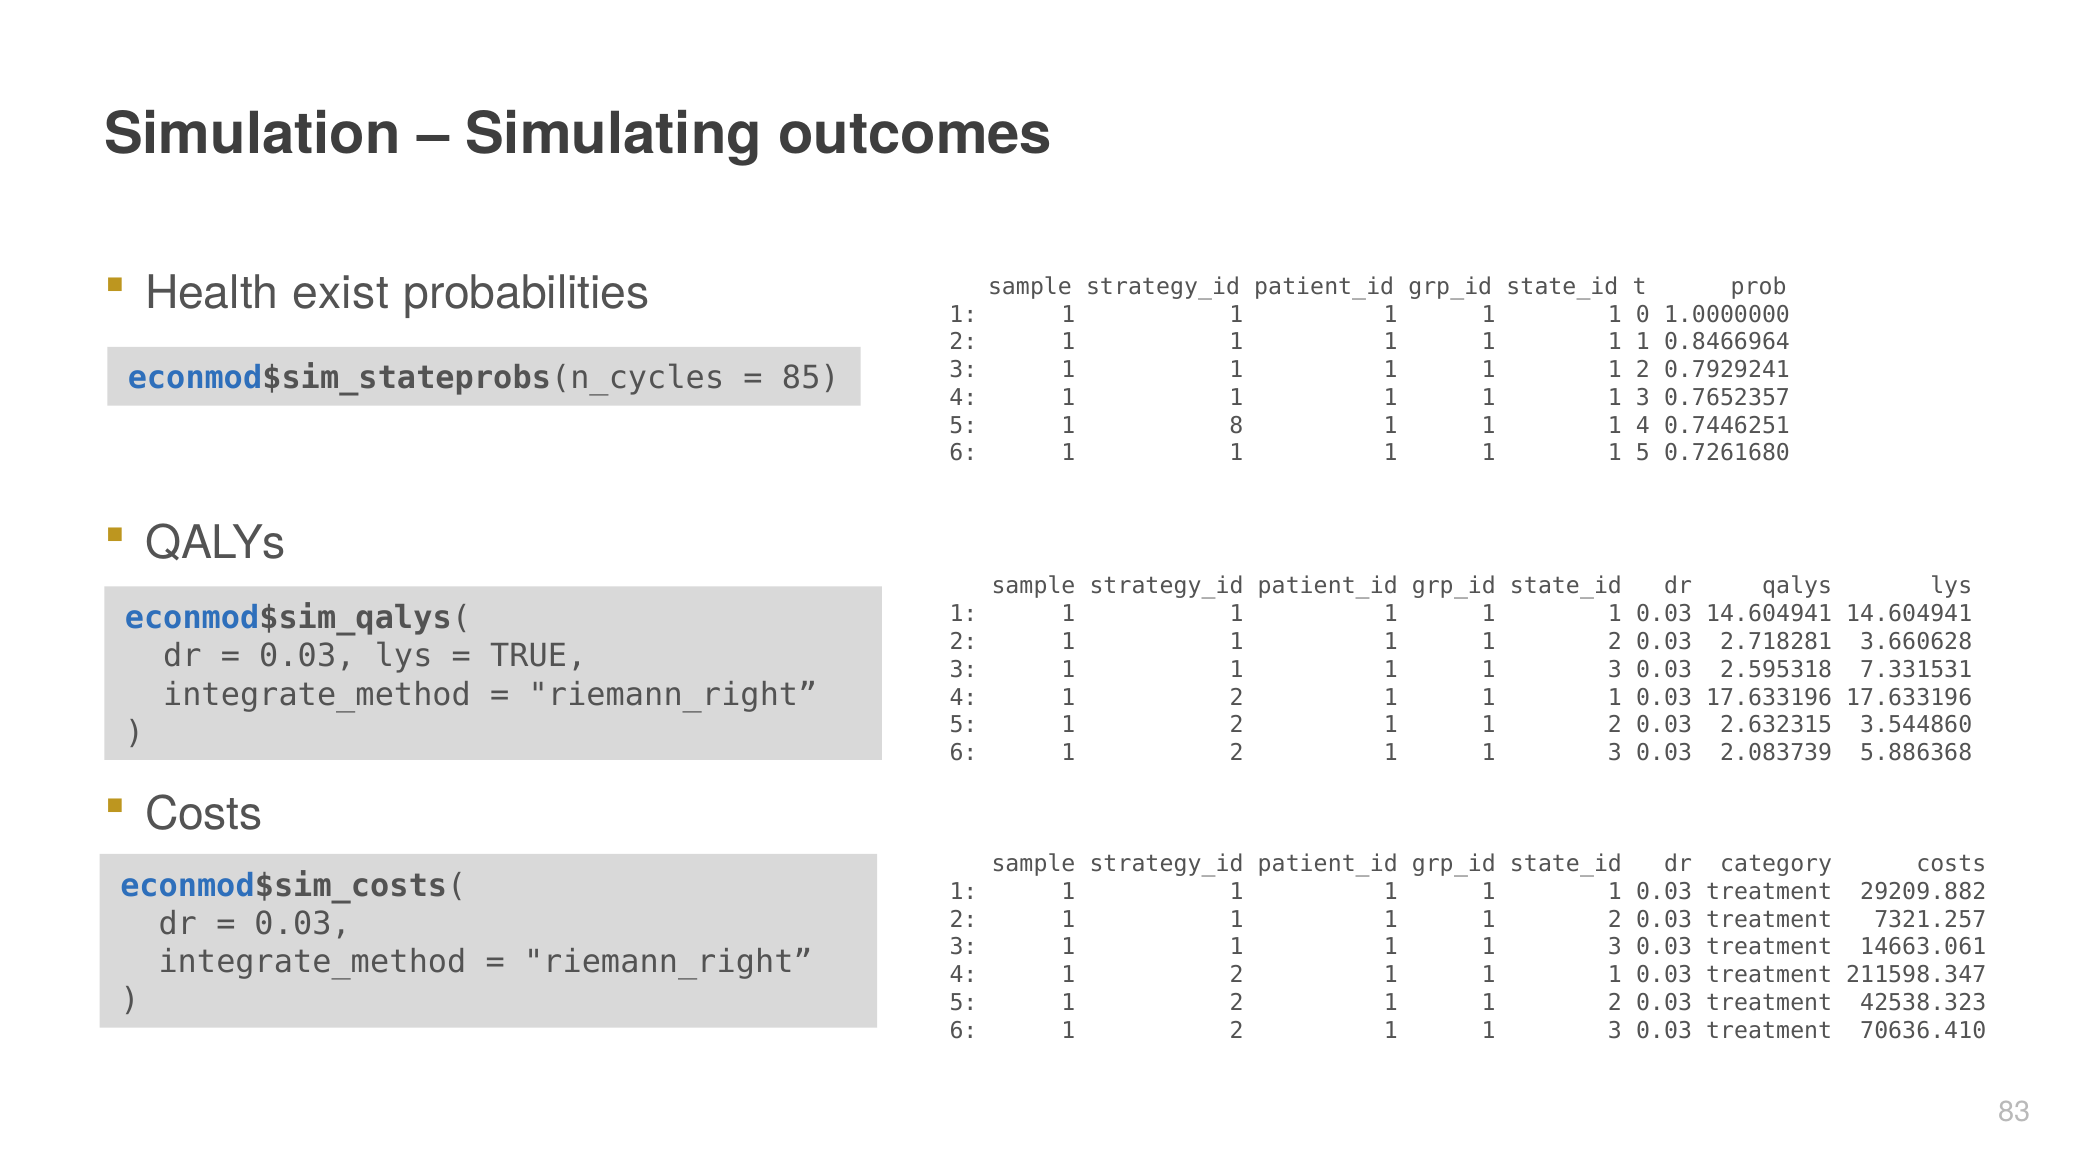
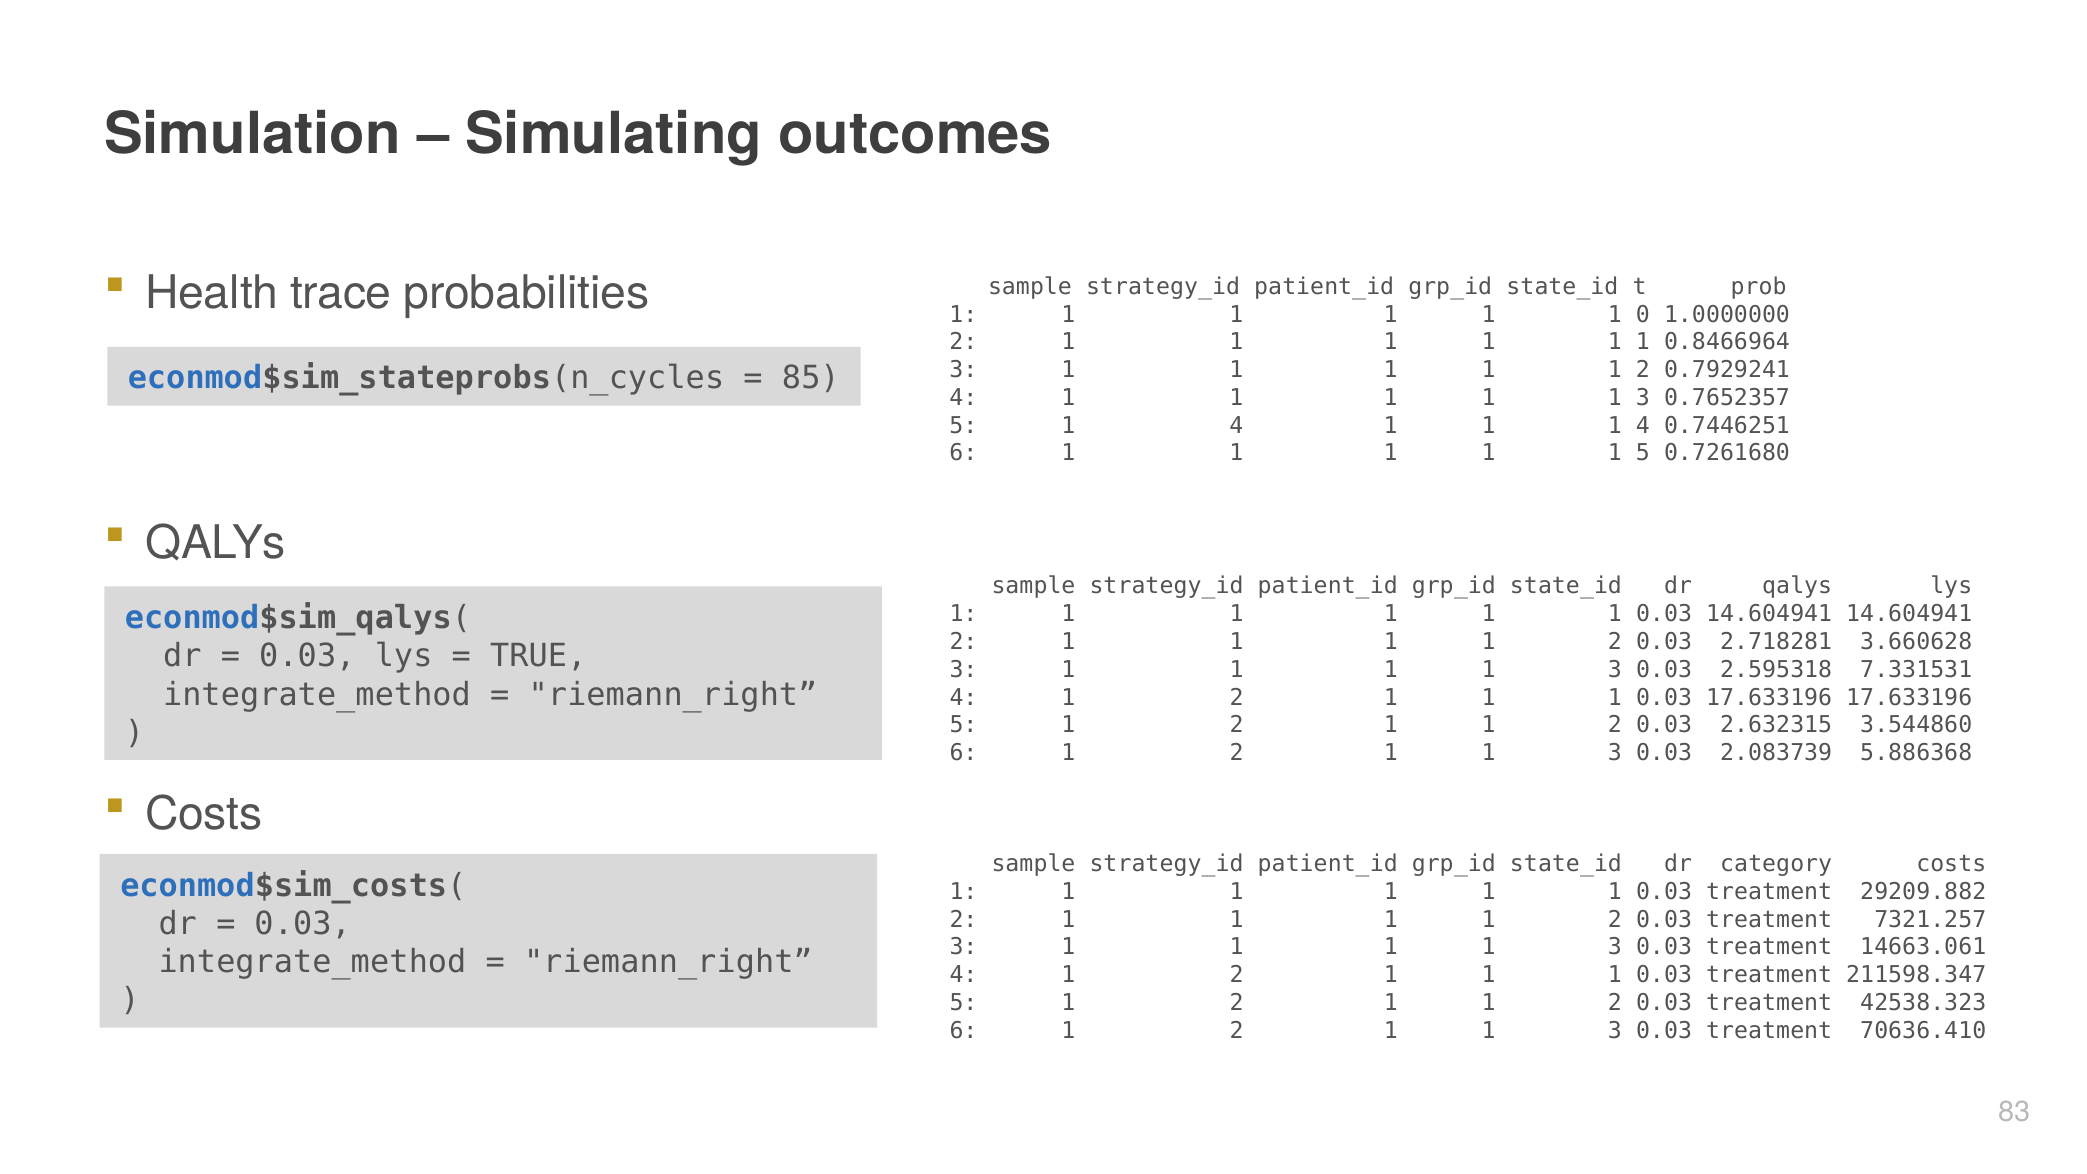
exist: exist -> trace
5 1 8: 8 -> 4
